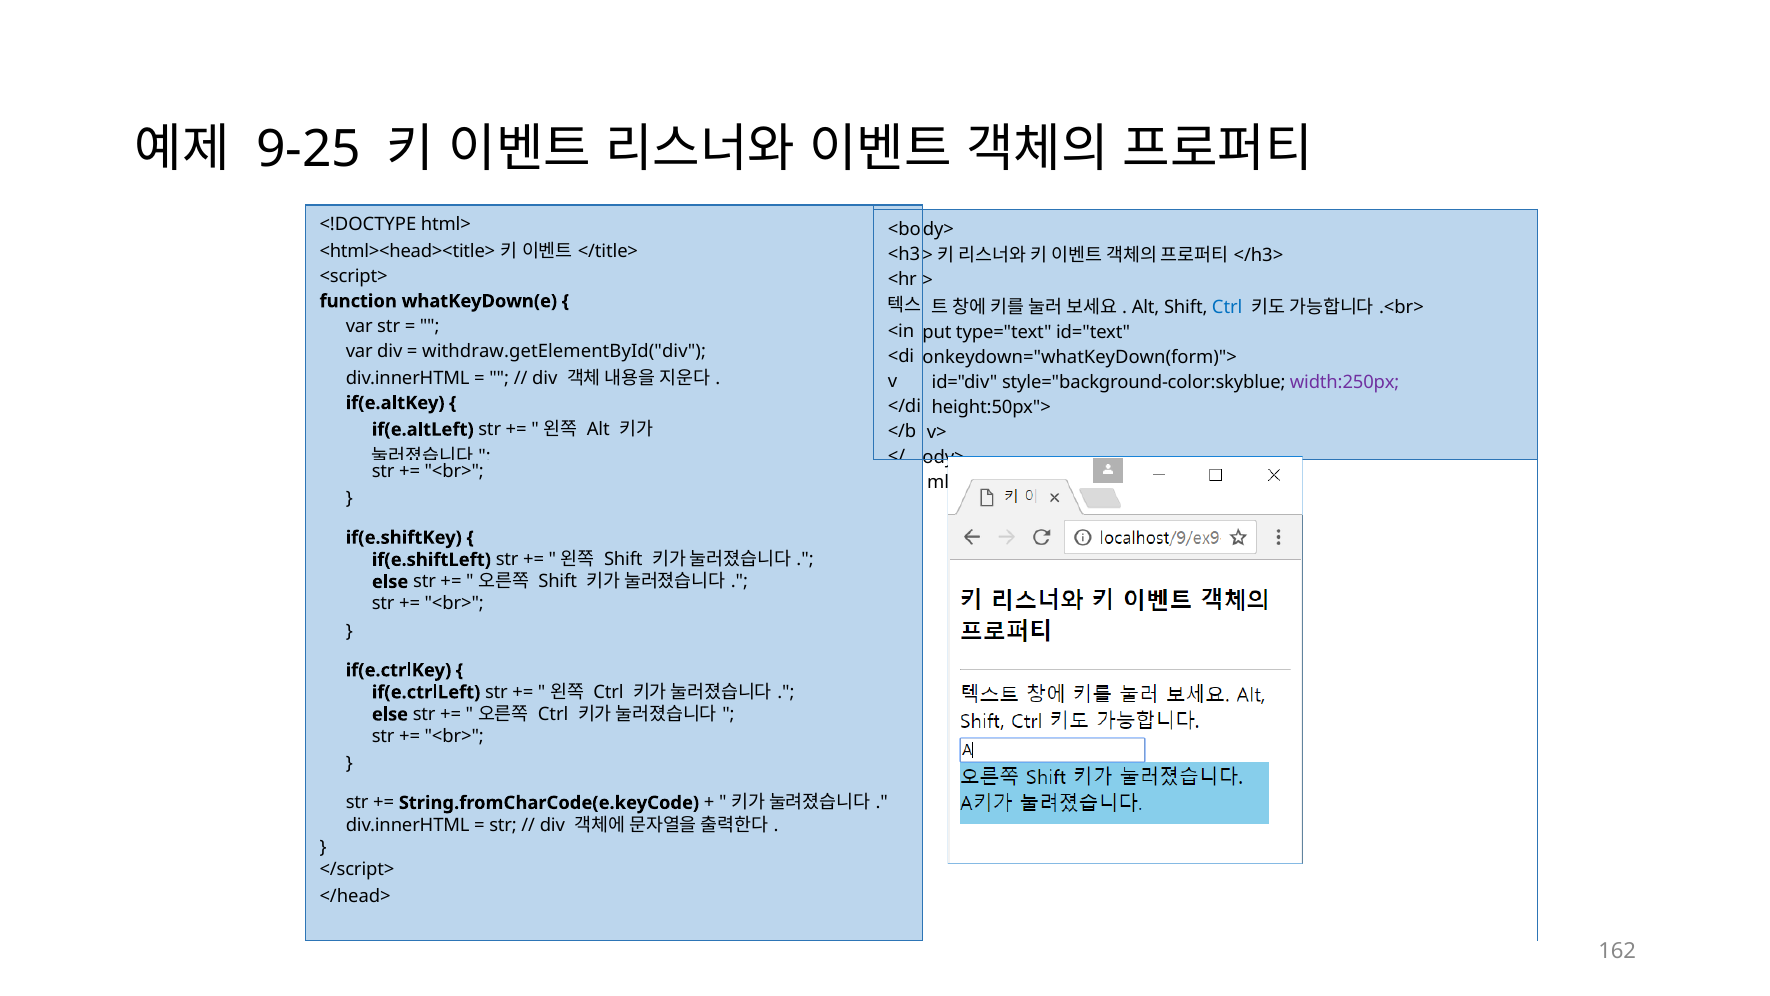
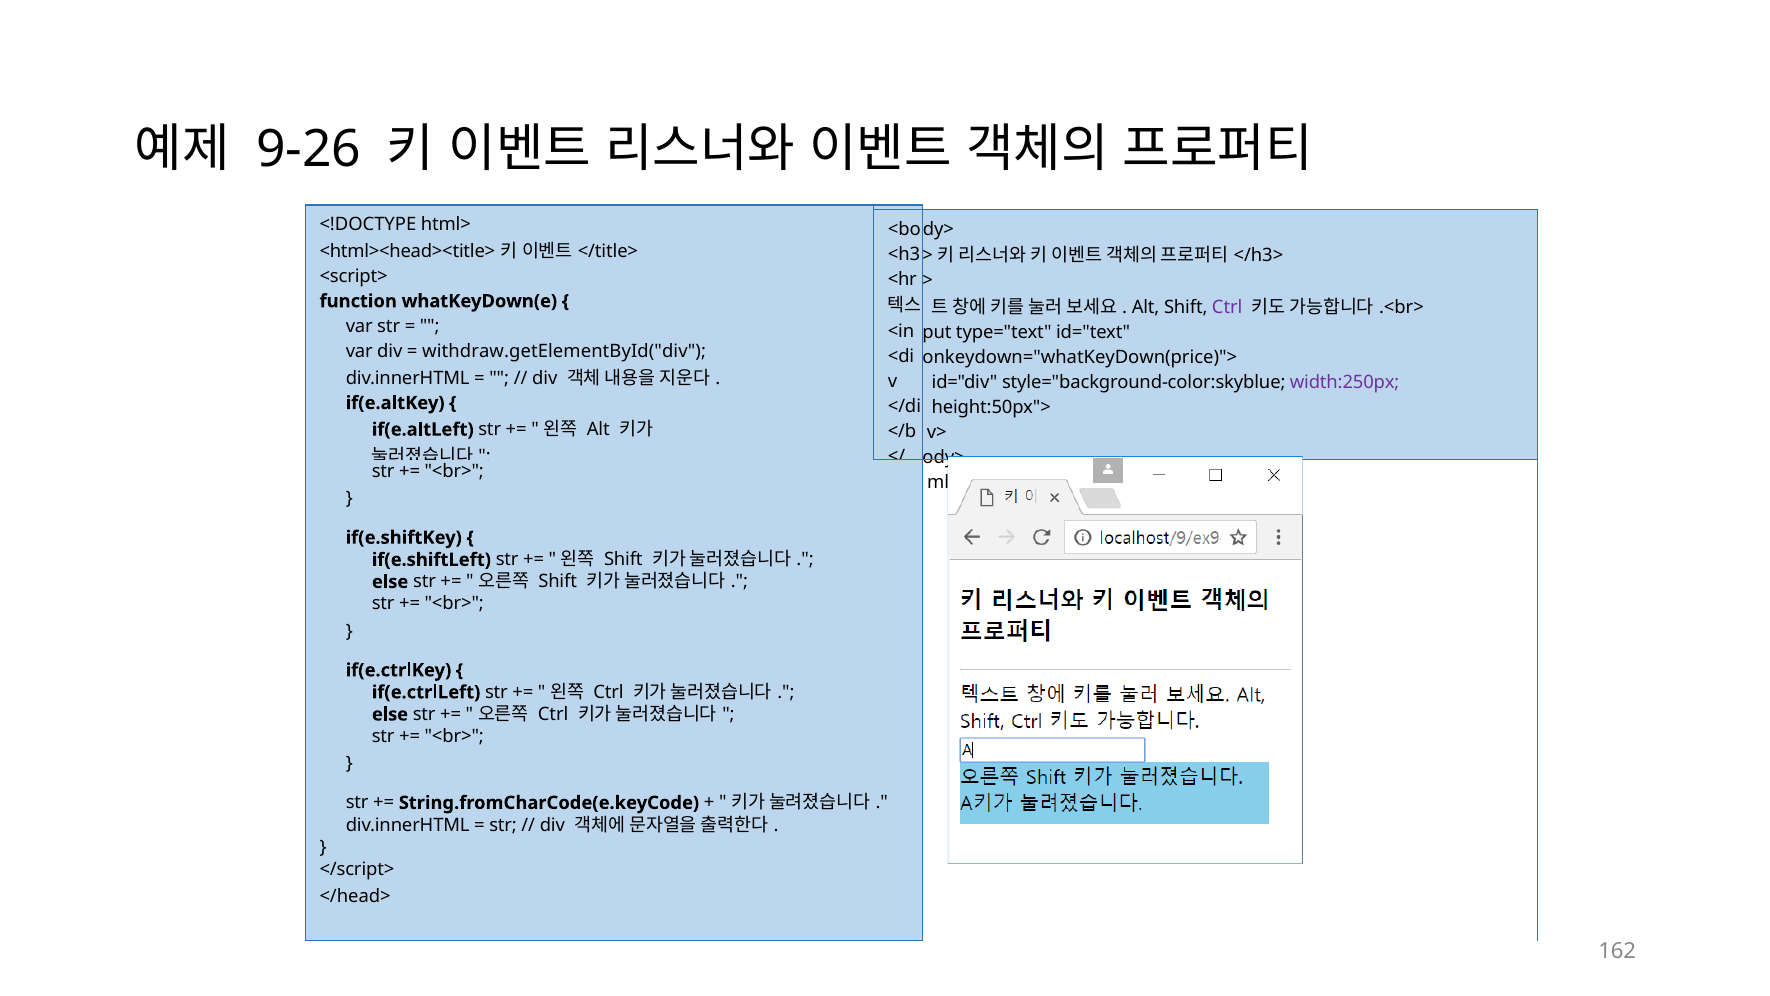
9-25: 9-25 -> 9-26
Ctrl at (1227, 307) colour: blue -> purple
onkeydown="whatKeyDown(form)">: onkeydown="whatKeyDown(form)"> -> onkeydown="whatKeyDown(price)">
